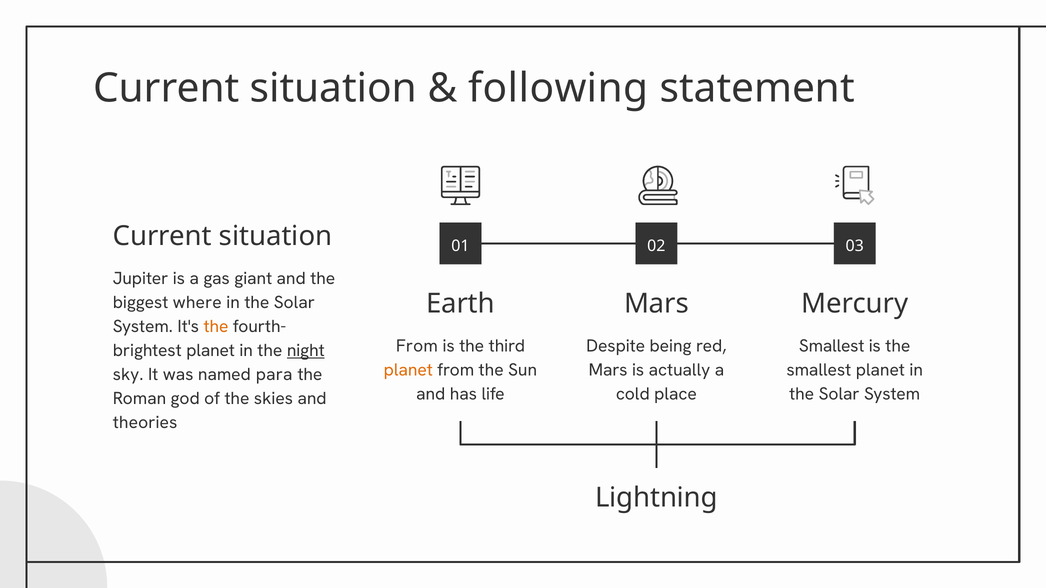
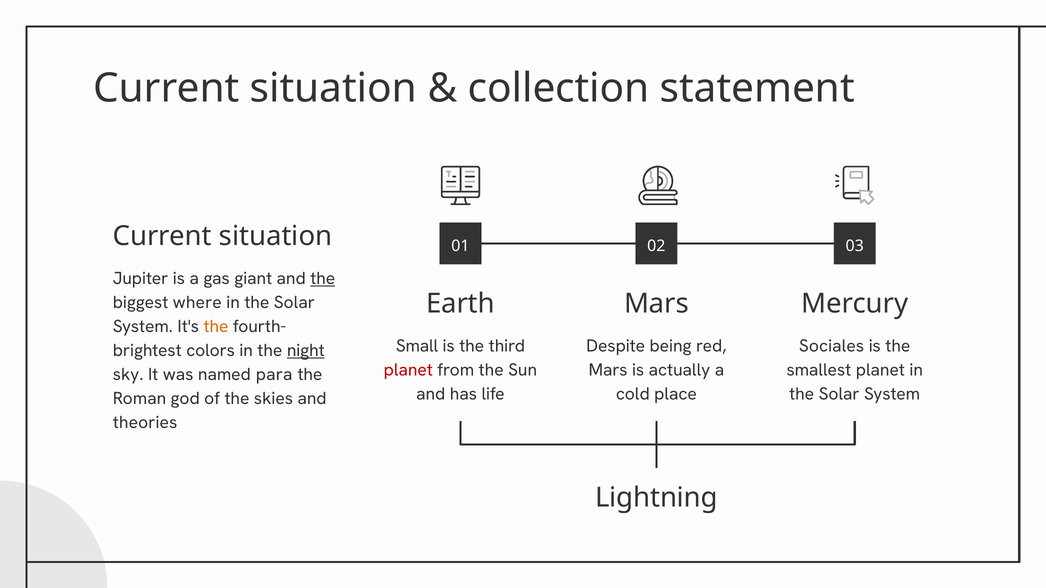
following: following -> collection
the at (323, 279) underline: none -> present
From at (417, 346): From -> Small
Smallest at (832, 346): Smallest -> Sociales
planet at (211, 351): planet -> colors
planet at (408, 370) colour: orange -> red
